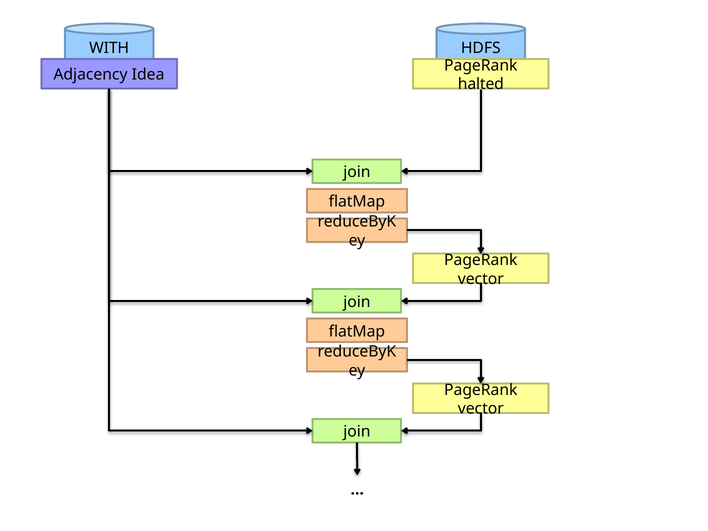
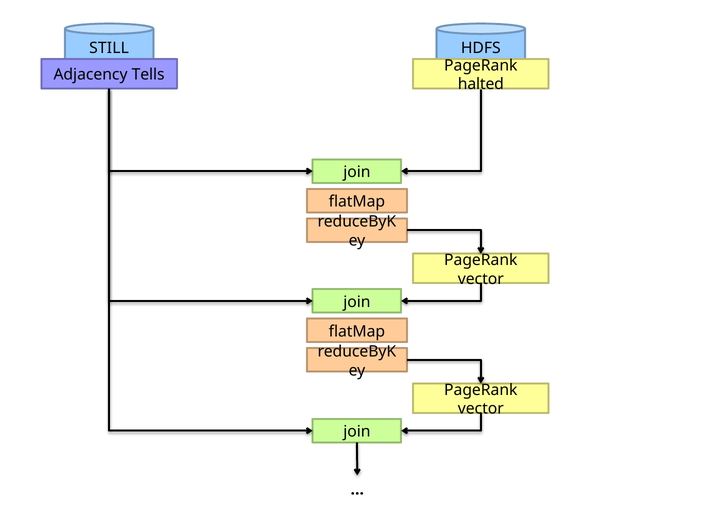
WITH: WITH -> STILL
Idea: Idea -> Tells
